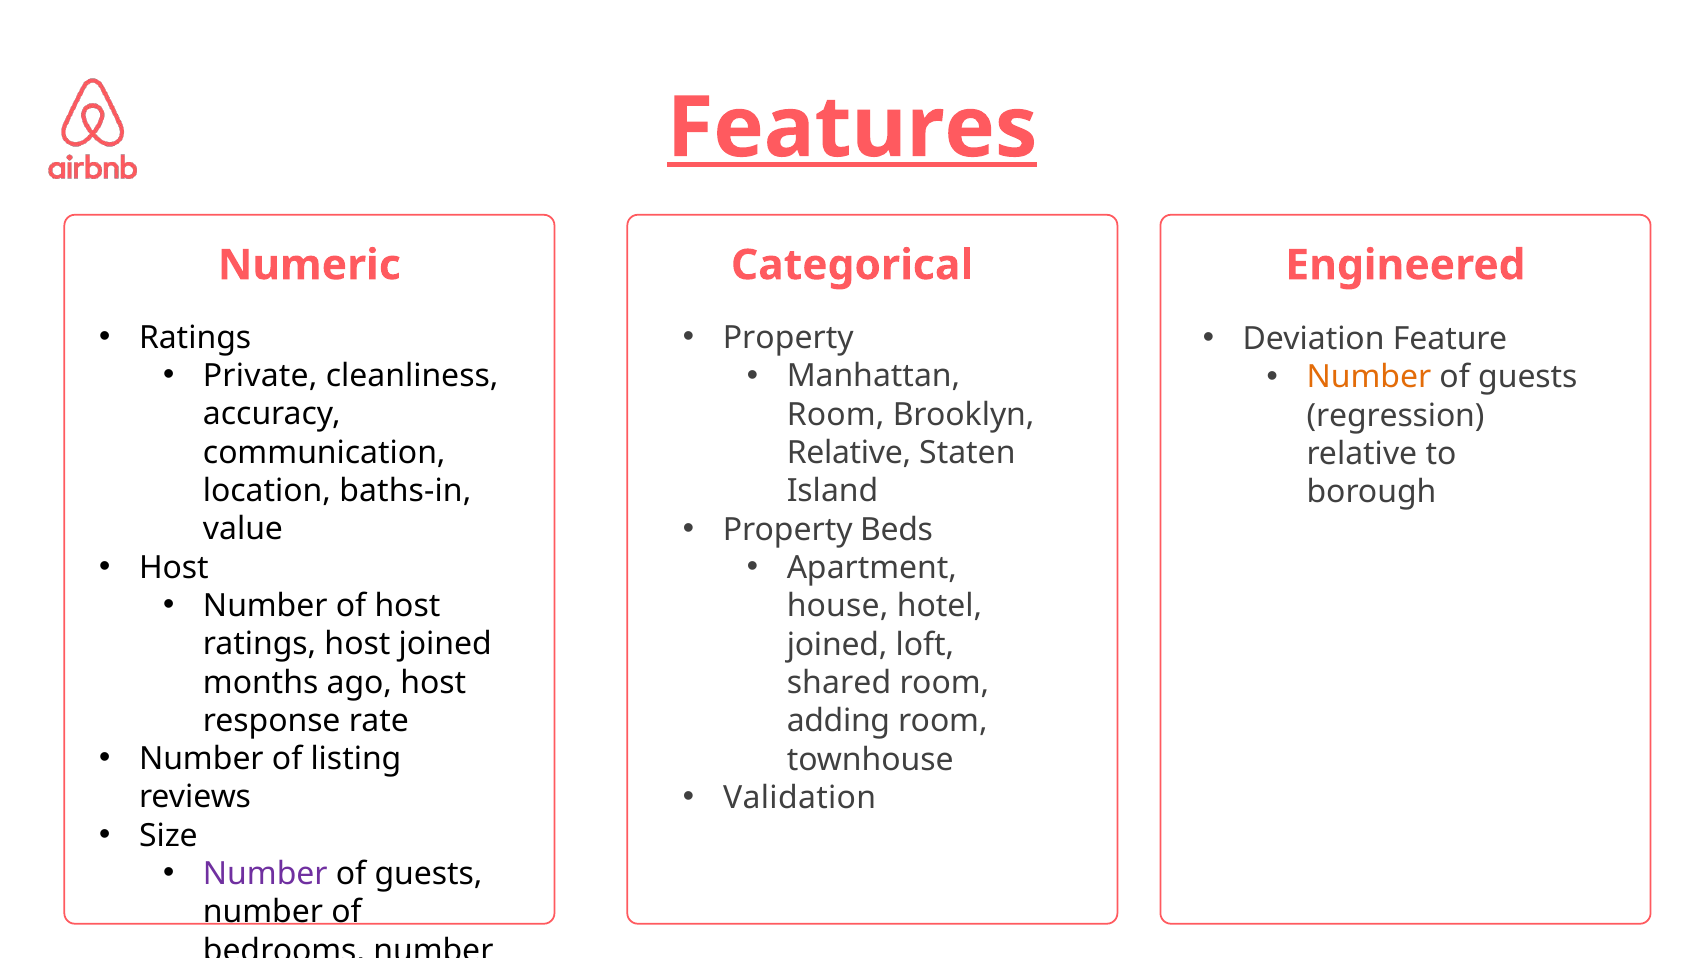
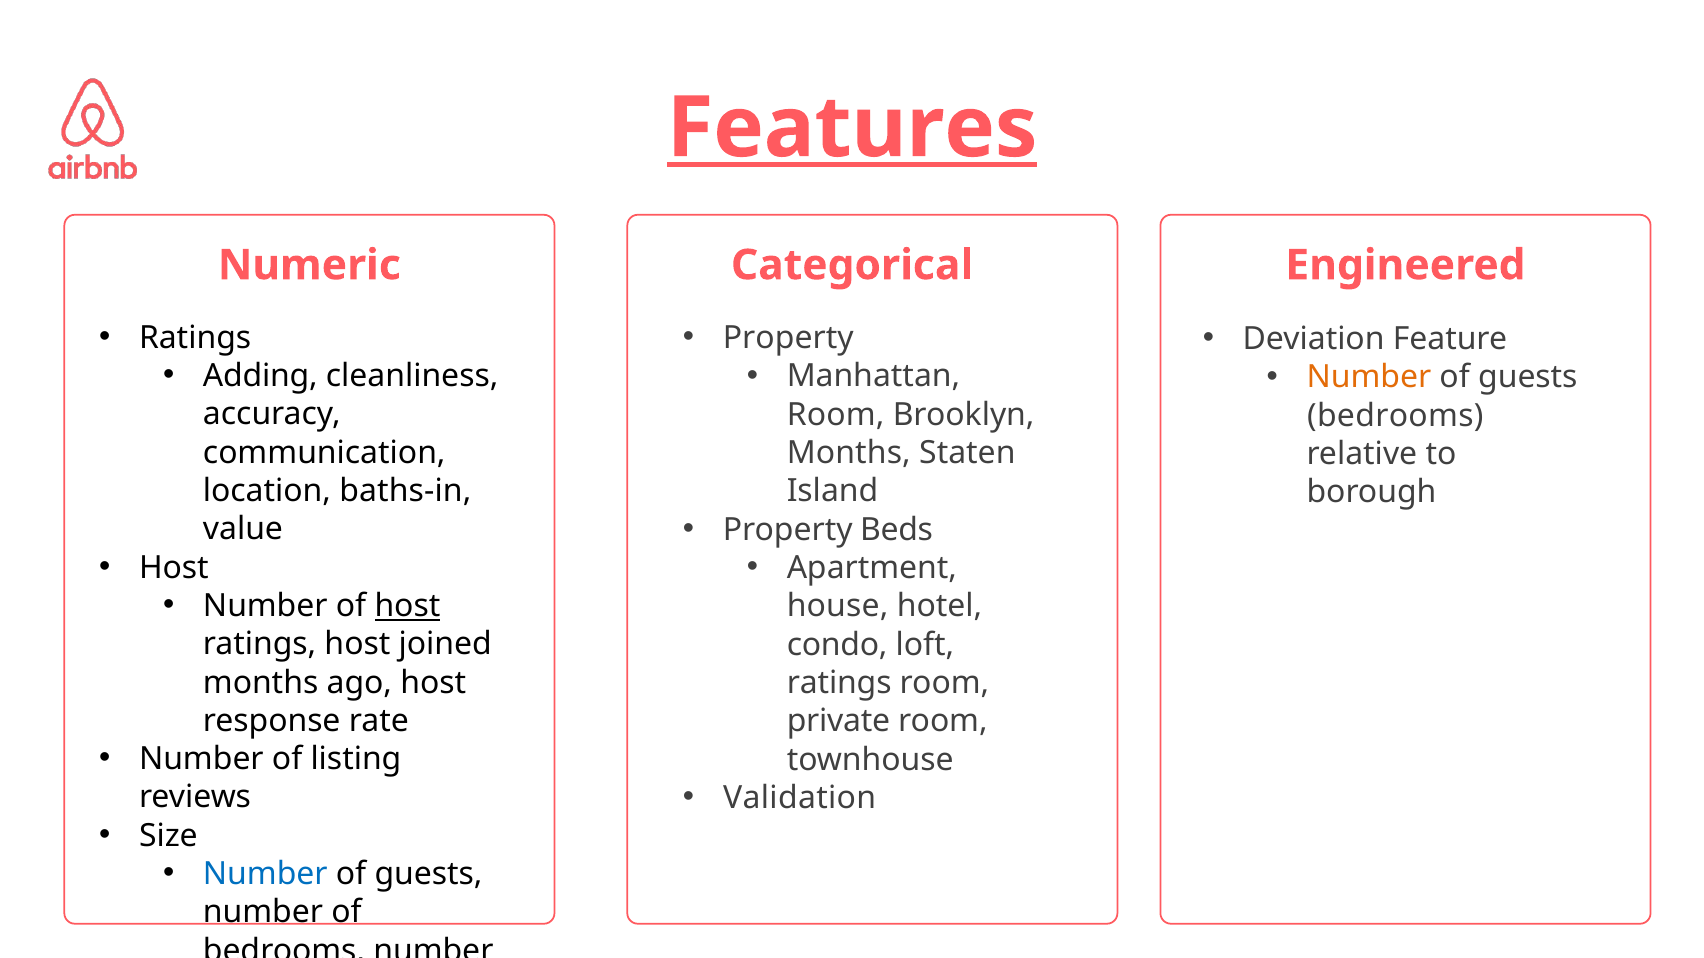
Private: Private -> Adding
regression at (1396, 416): regression -> bedrooms
Relative at (849, 453): Relative -> Months
host at (407, 606) underline: none -> present
joined at (837, 645): joined -> condo
shared at (839, 683): shared -> ratings
adding: adding -> private
Number at (265, 875) colour: purple -> blue
